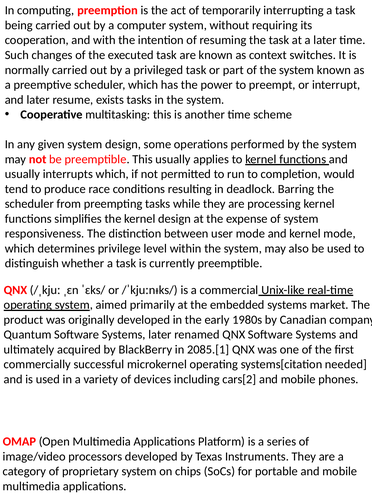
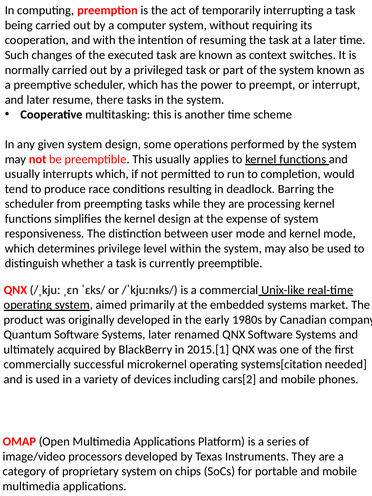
exists: exists -> there
2085.[1: 2085.[1 -> 2015.[1
